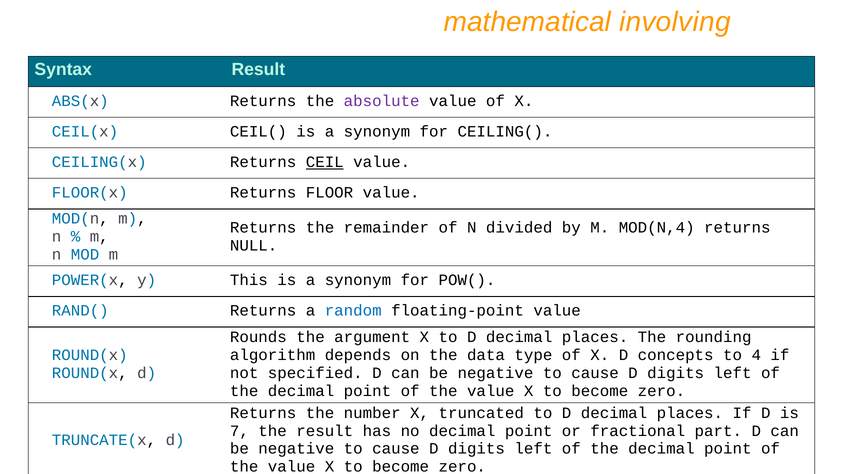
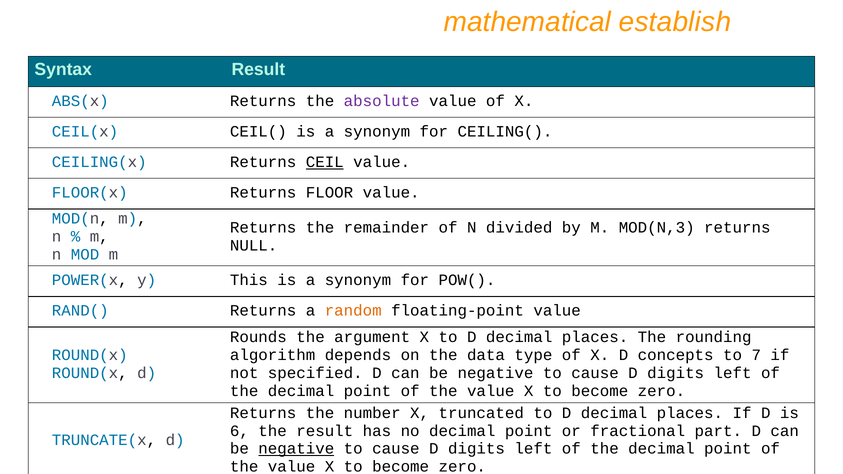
involving: involving -> establish
MOD(N,4: MOD(N,4 -> MOD(N,3
random colour: blue -> orange
4: 4 -> 7
7: 7 -> 6
negative at (296, 449) underline: none -> present
